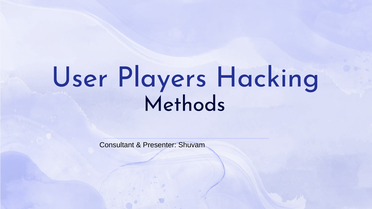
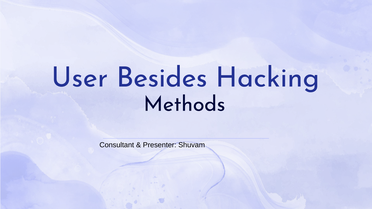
Players: Players -> Besides
